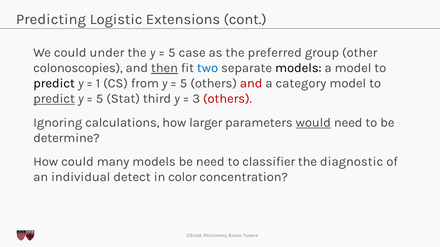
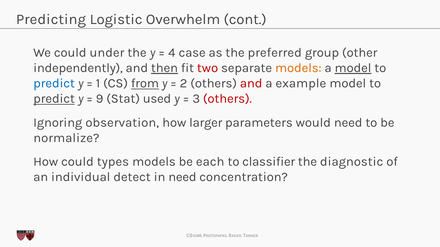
Extensions: Extensions -> Overwhelm
5 at (172, 53): 5 -> 4
colonoscopies: colonoscopies -> independently
two colour: blue -> red
models at (298, 68) colour: black -> orange
model at (353, 68) underline: none -> present
predict at (54, 84) colour: black -> blue
from underline: none -> present
5 at (184, 84): 5 -> 2
category: category -> example
5 at (100, 99): 5 -> 9
third: third -> used
calculations: calculations -> observation
would underline: present -> none
determine: determine -> normalize
many: many -> types
be need: need -> each
in color: color -> need
